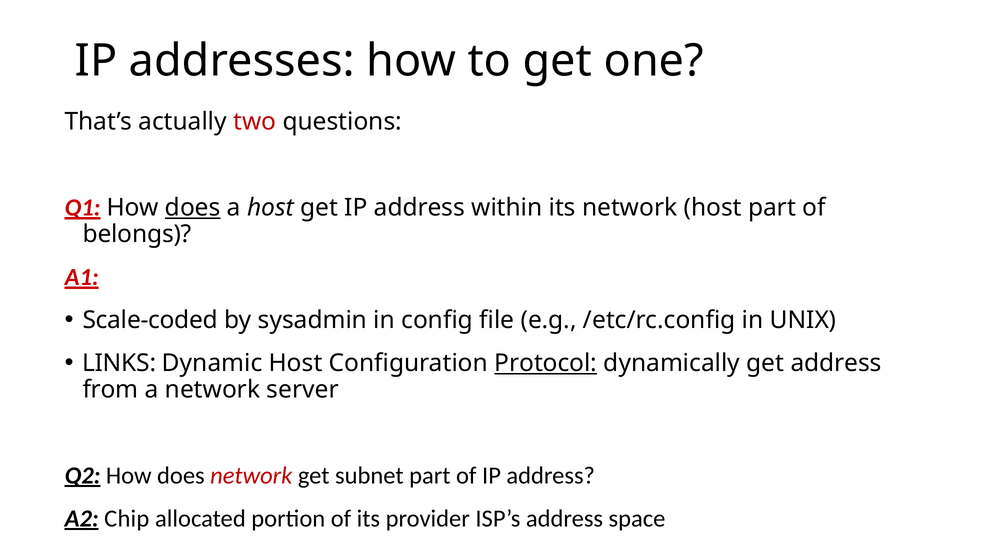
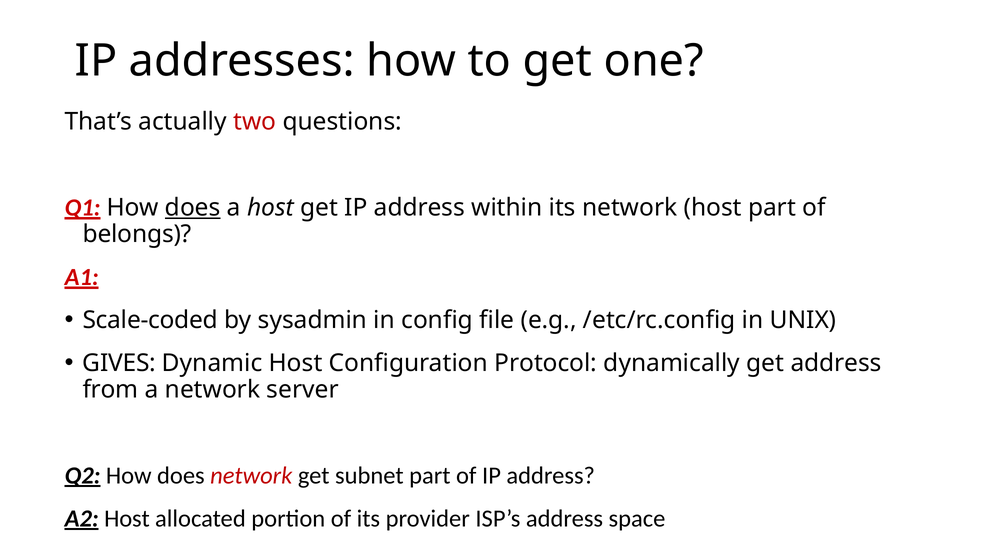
LINKS: LINKS -> GIVES
Protocol underline: present -> none
A2 Chip: Chip -> Host
